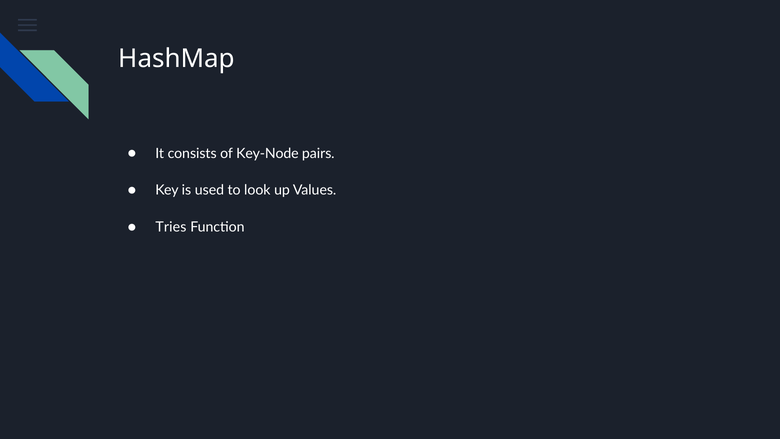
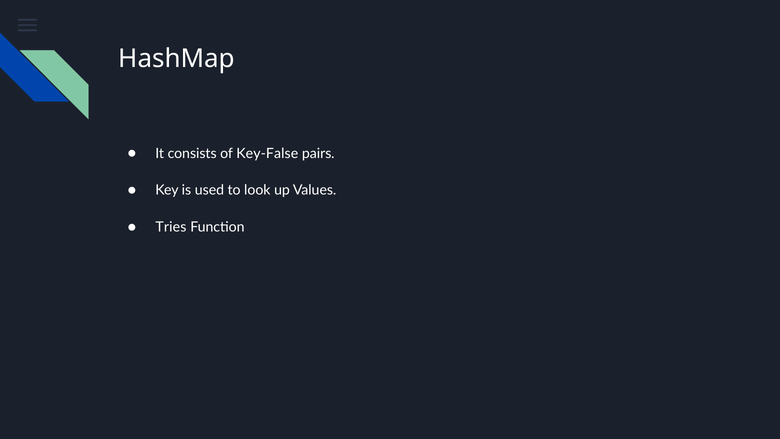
Key-Node: Key-Node -> Key-False
